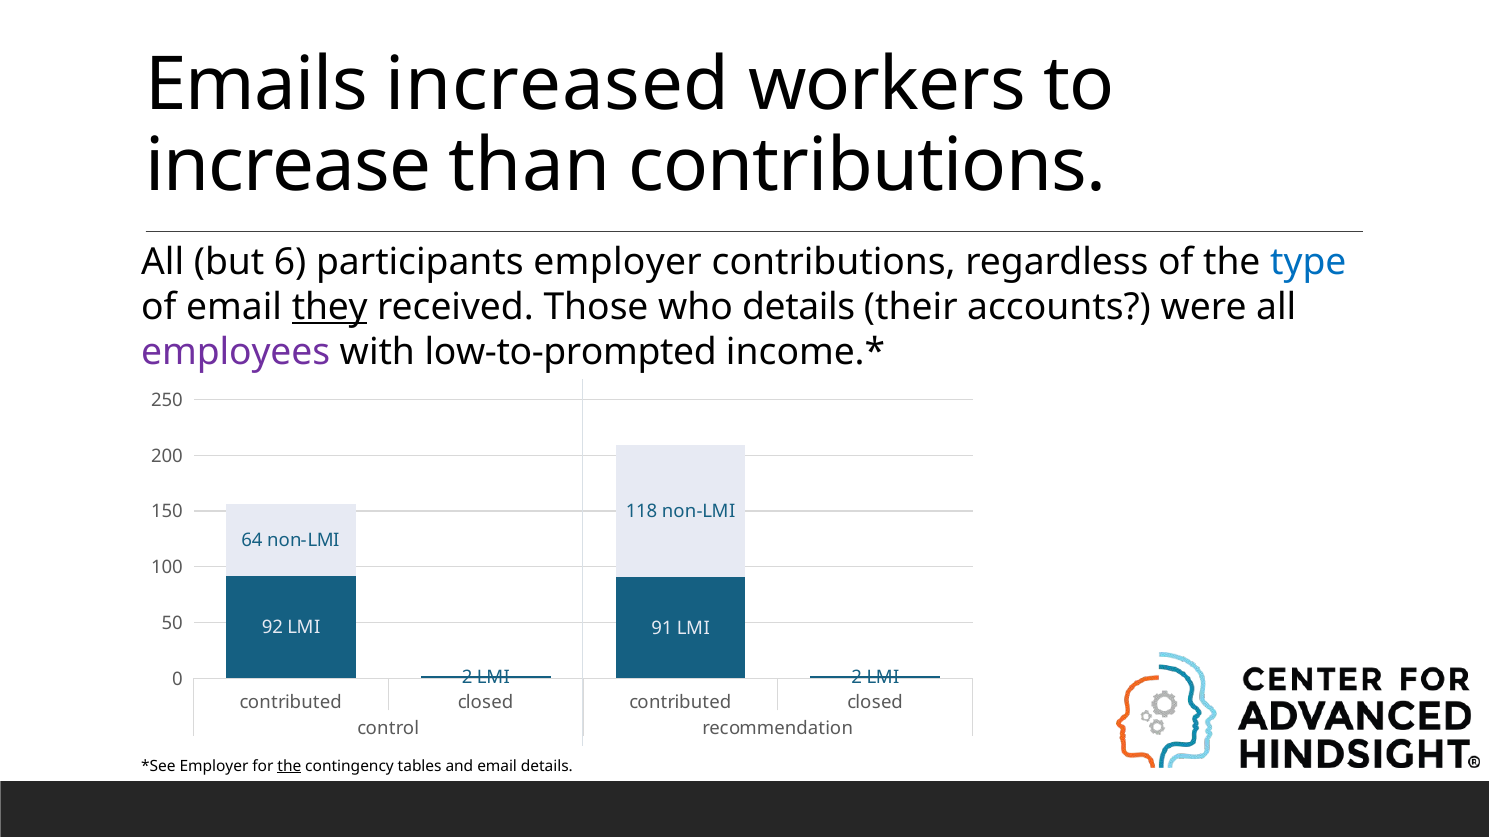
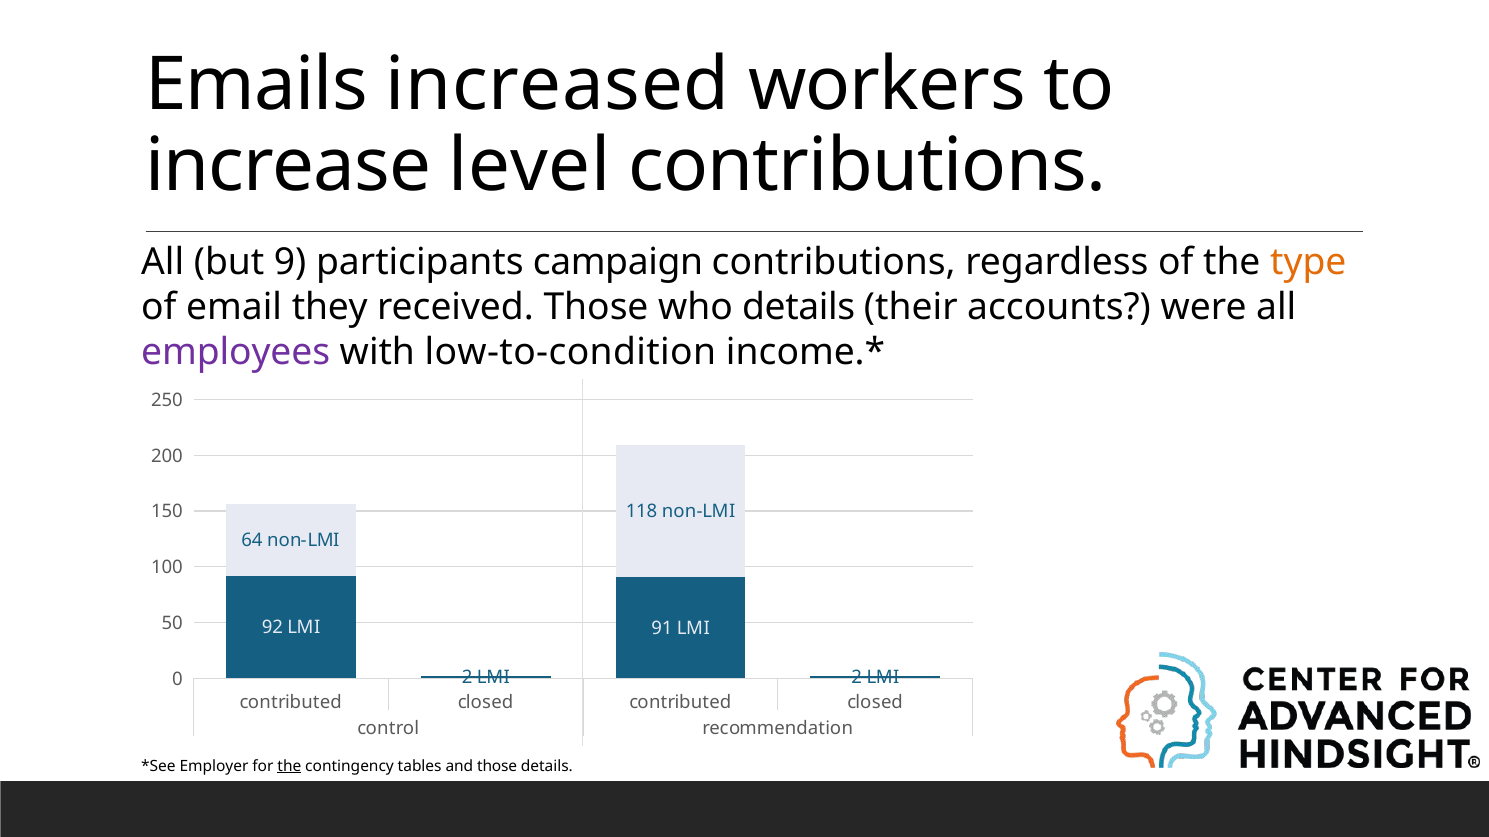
than: than -> level
6: 6 -> 9
participants employer: employer -> campaign
type colour: blue -> orange
they underline: present -> none
low-to-prompted: low-to-prompted -> low-to-condition
and email: email -> those
